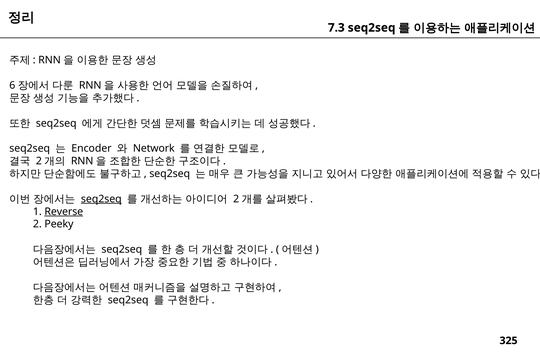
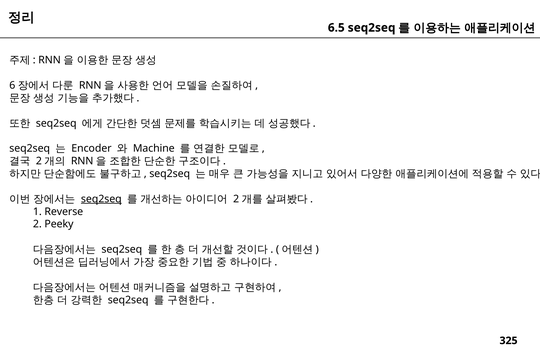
7.3: 7.3 -> 6.5
Network: Network -> Machine
Reverse underline: present -> none
